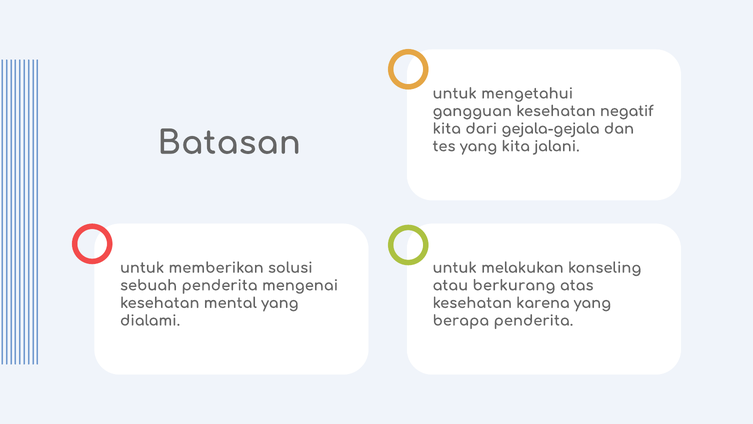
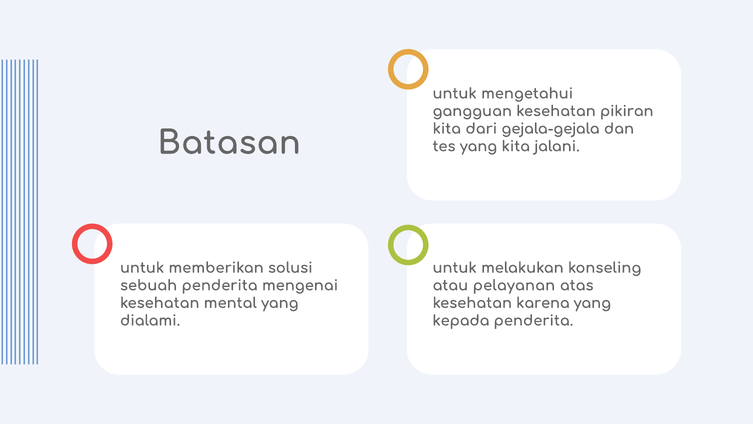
negatif: negatif -> pikiran
berkurang: berkurang -> pelayanan
berapa: berapa -> kepada
